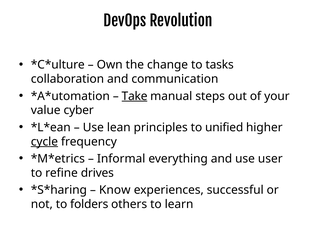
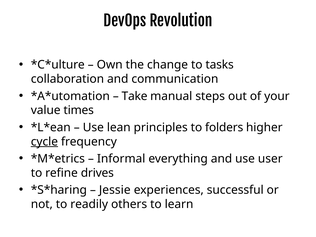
Take underline: present -> none
cyber: cyber -> times
unified: unified -> folders
Know: Know -> Jessie
folders: folders -> readily
